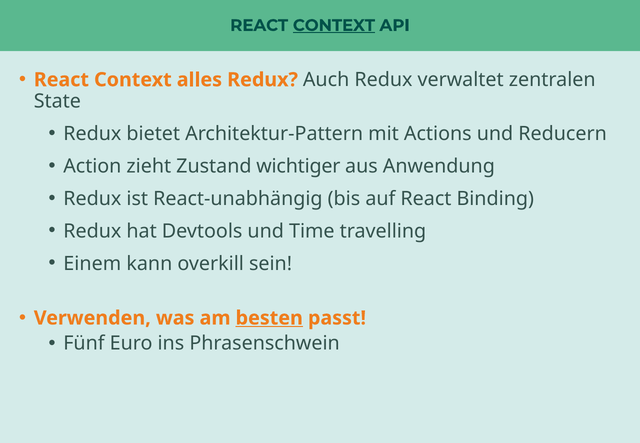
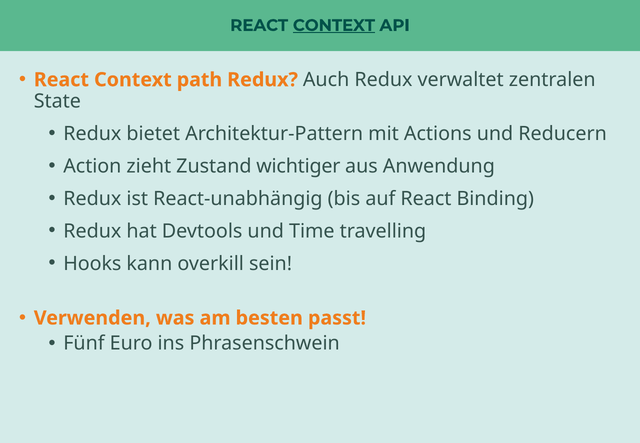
alles: alles -> path
Einem: Einem -> Hooks
besten underline: present -> none
